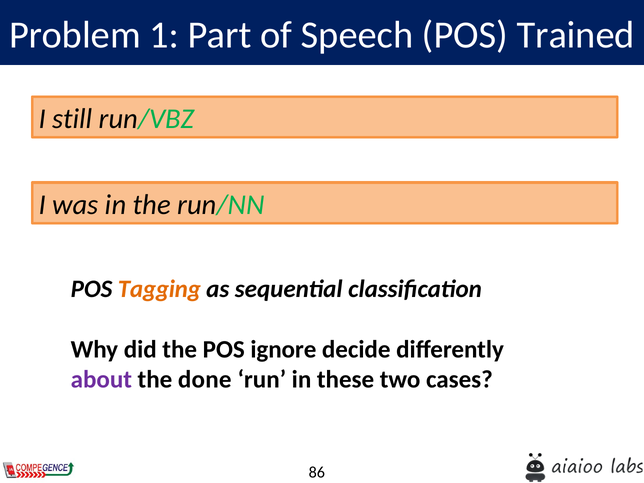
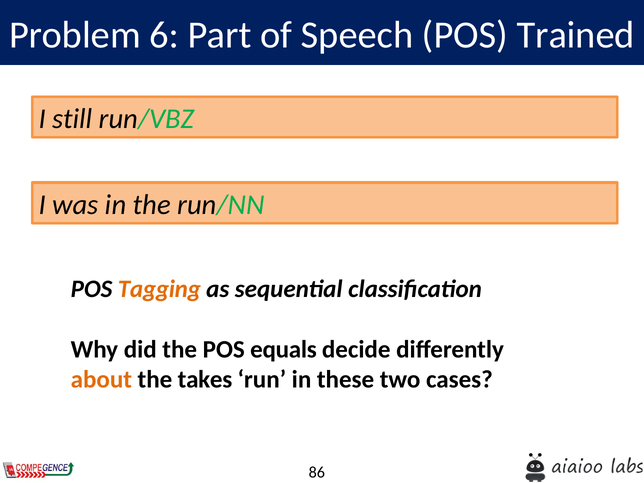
1: 1 -> 6
ignore: ignore -> equals
about colour: purple -> orange
done: done -> takes
